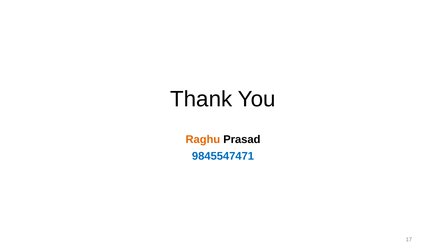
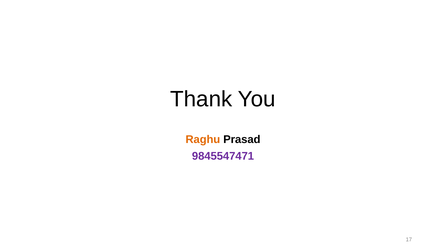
9845547471 colour: blue -> purple
